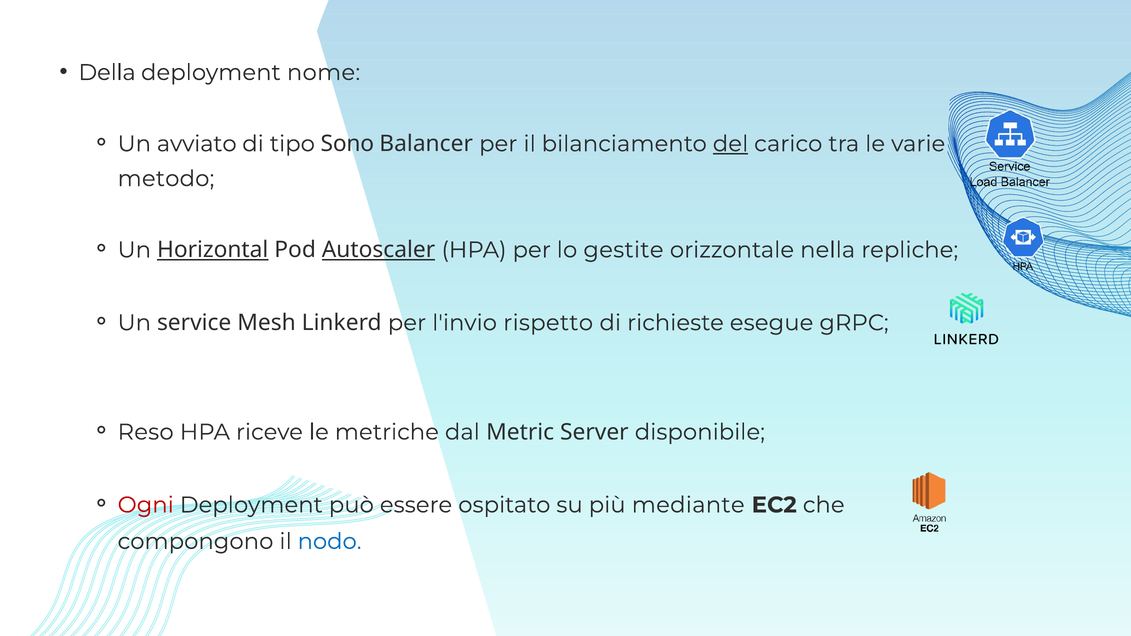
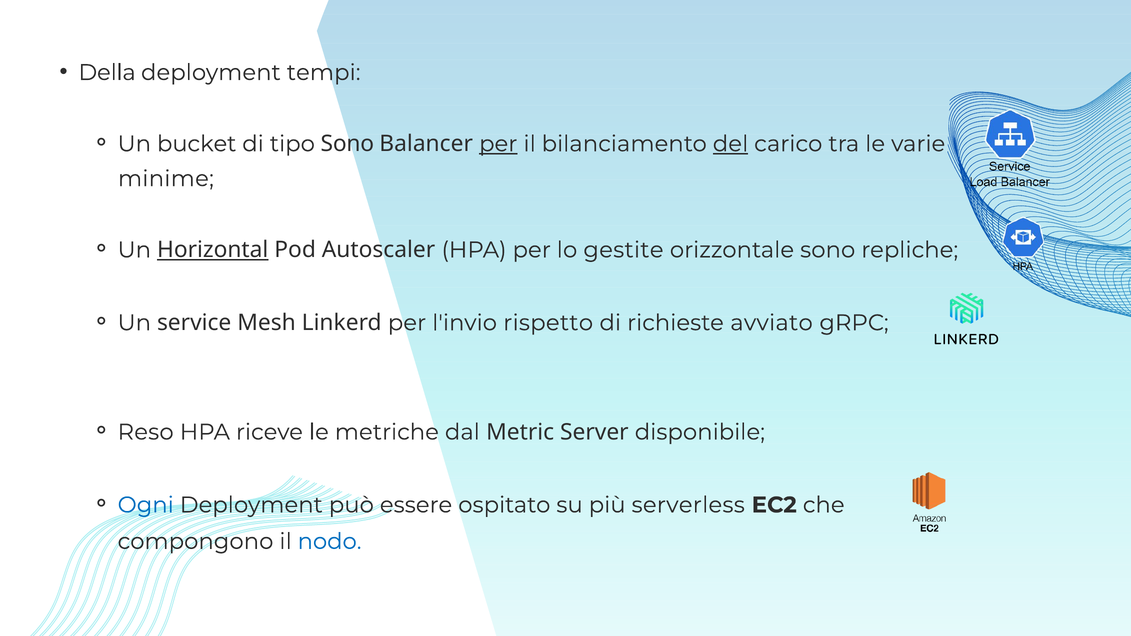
nome: nome -> tempi
avviato: avviato -> bucket
per at (498, 144) underline: none -> present
metodo: metodo -> minime
Autoscaler underline: present -> none
orizzontale nella: nella -> sono
esegue: esegue -> avviato
Ogni colour: red -> blue
mediante: mediante -> serverless
